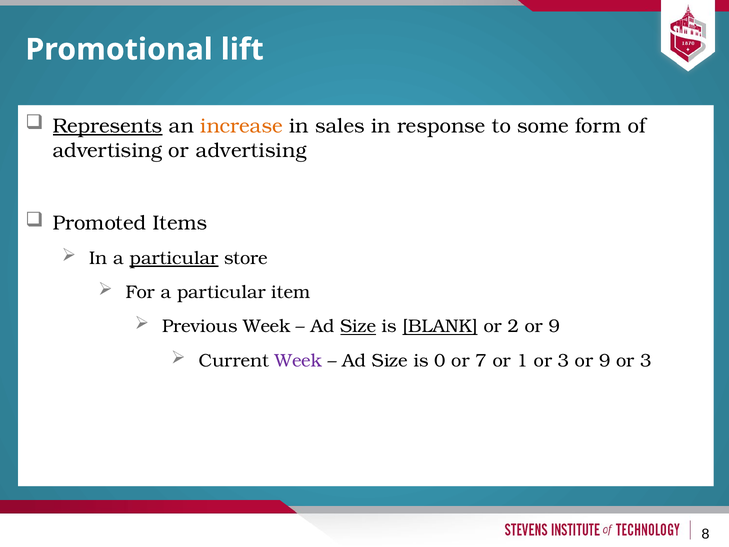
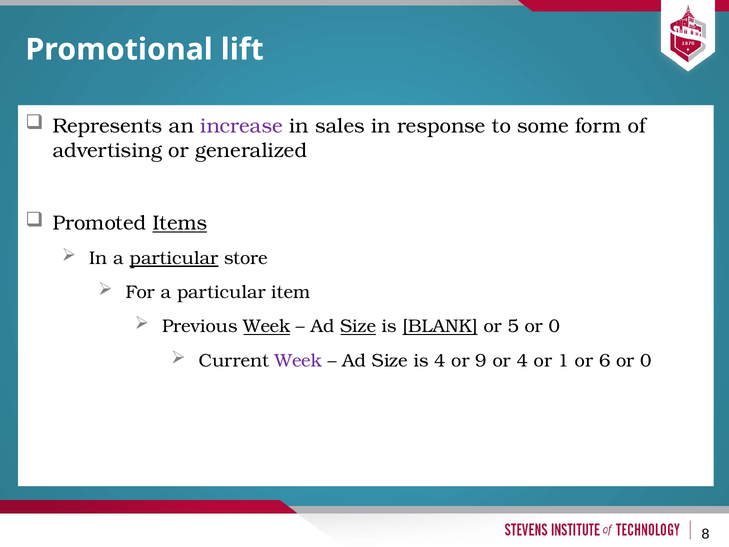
Represents underline: present -> none
increase colour: orange -> purple
or advertising: advertising -> generalized
Items underline: none -> present
Week at (267, 326) underline: none -> present
2: 2 -> 5
9 at (554, 326): 9 -> 0
is 0: 0 -> 4
7: 7 -> 9
or 1: 1 -> 4
3 at (563, 360): 3 -> 1
9 at (605, 360): 9 -> 6
3 at (646, 360): 3 -> 0
